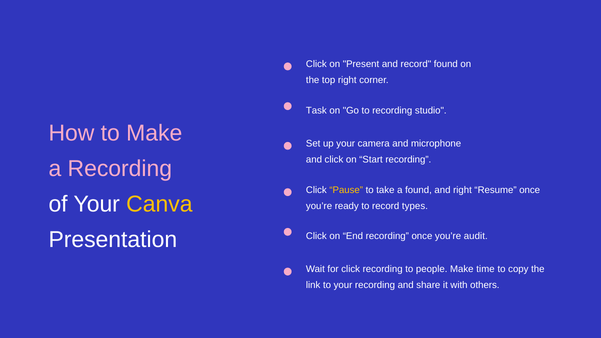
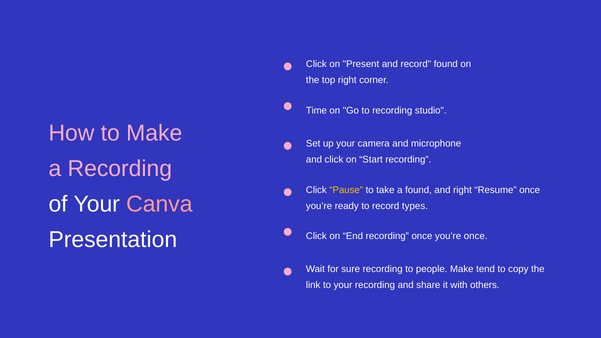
Task: Task -> Time
Canva colour: yellow -> pink
you’re audit: audit -> once
for click: click -> sure
time: time -> tend
